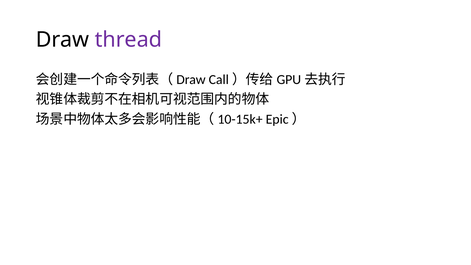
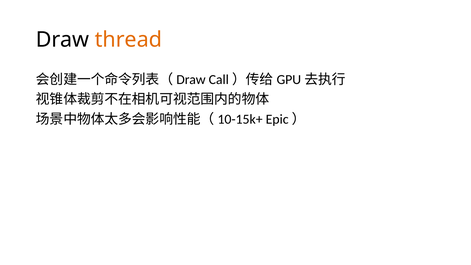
thread colour: purple -> orange
